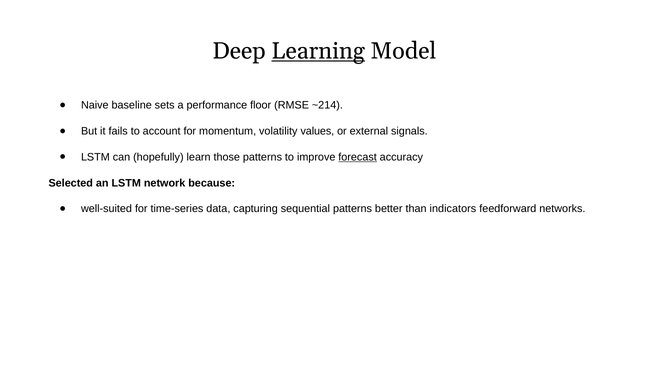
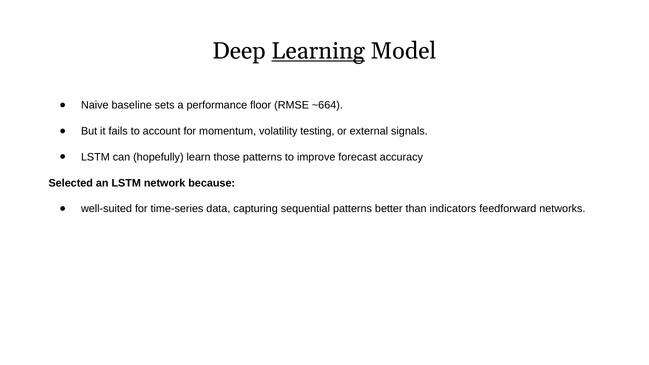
~214: ~214 -> ~664
values: values -> testing
forecast underline: present -> none
